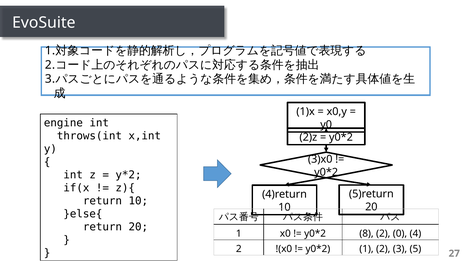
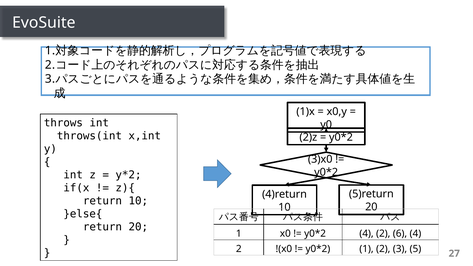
engine: engine -> throws
8 at (366, 233): 8 -> 4
0: 0 -> 6
